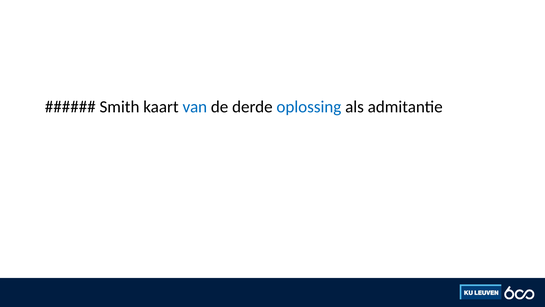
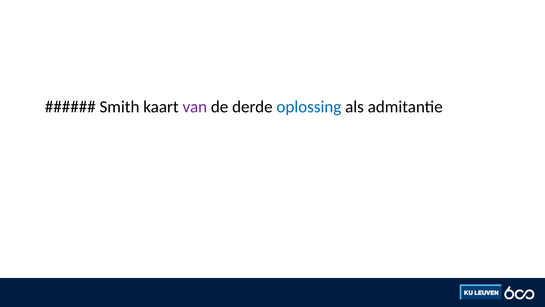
van colour: blue -> purple
